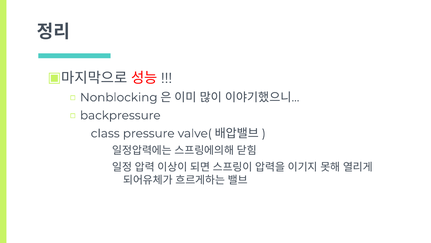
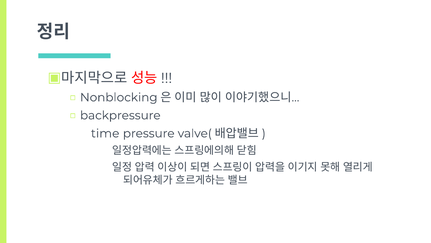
class: class -> time
